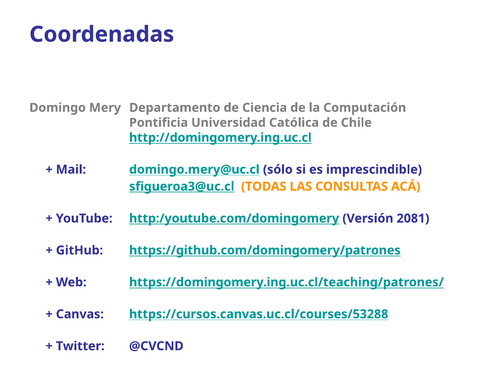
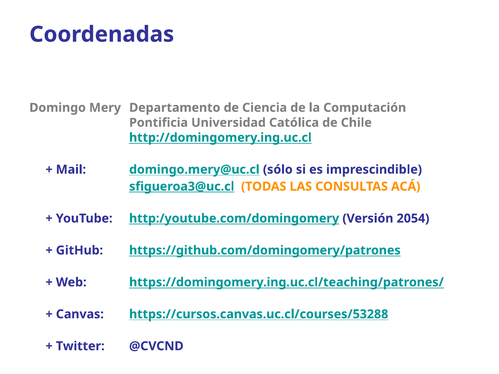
2081: 2081 -> 2054
